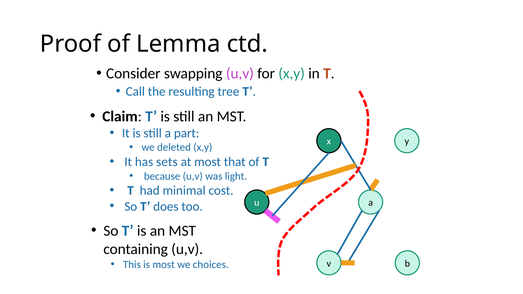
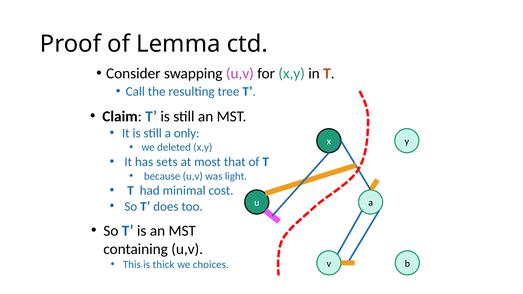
part: part -> only
is most: most -> thick
